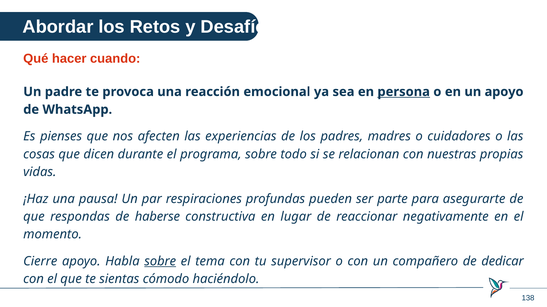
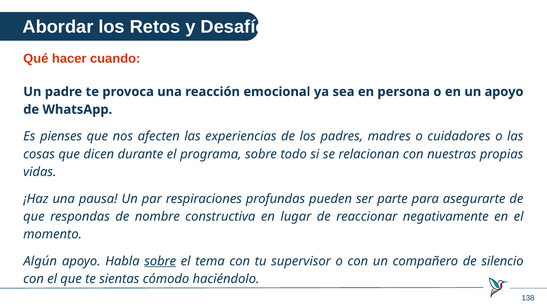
persona underline: present -> none
haberse: haberse -> nombre
Cierre: Cierre -> Algún
dedicar: dedicar -> silencio
